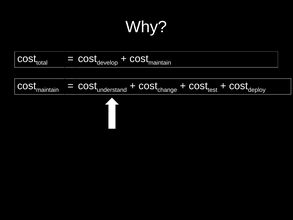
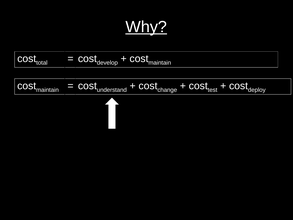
Why underline: none -> present
